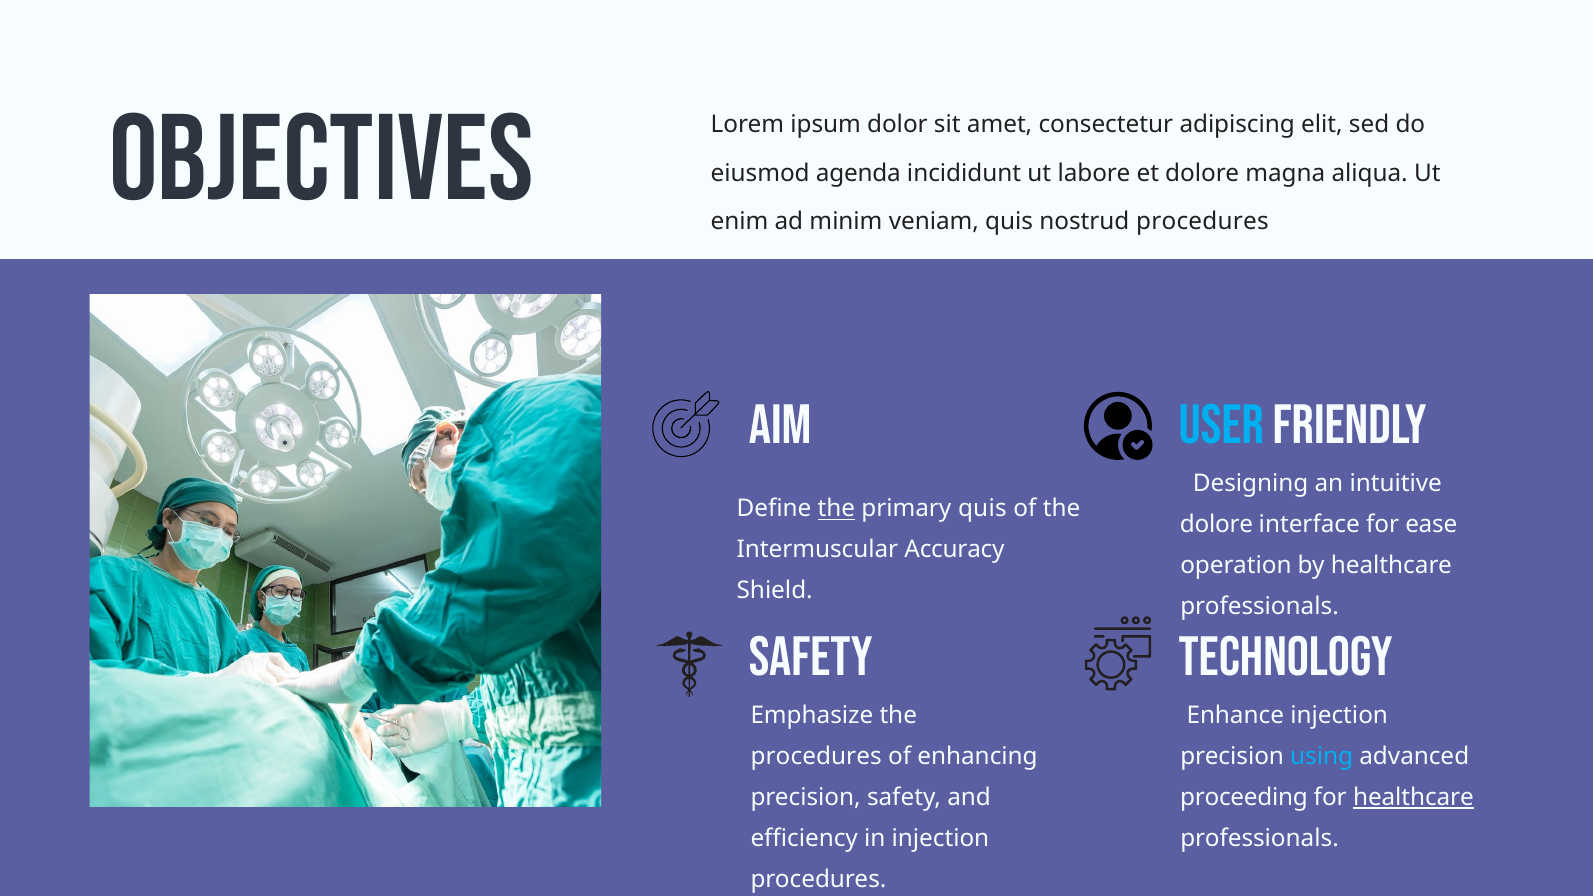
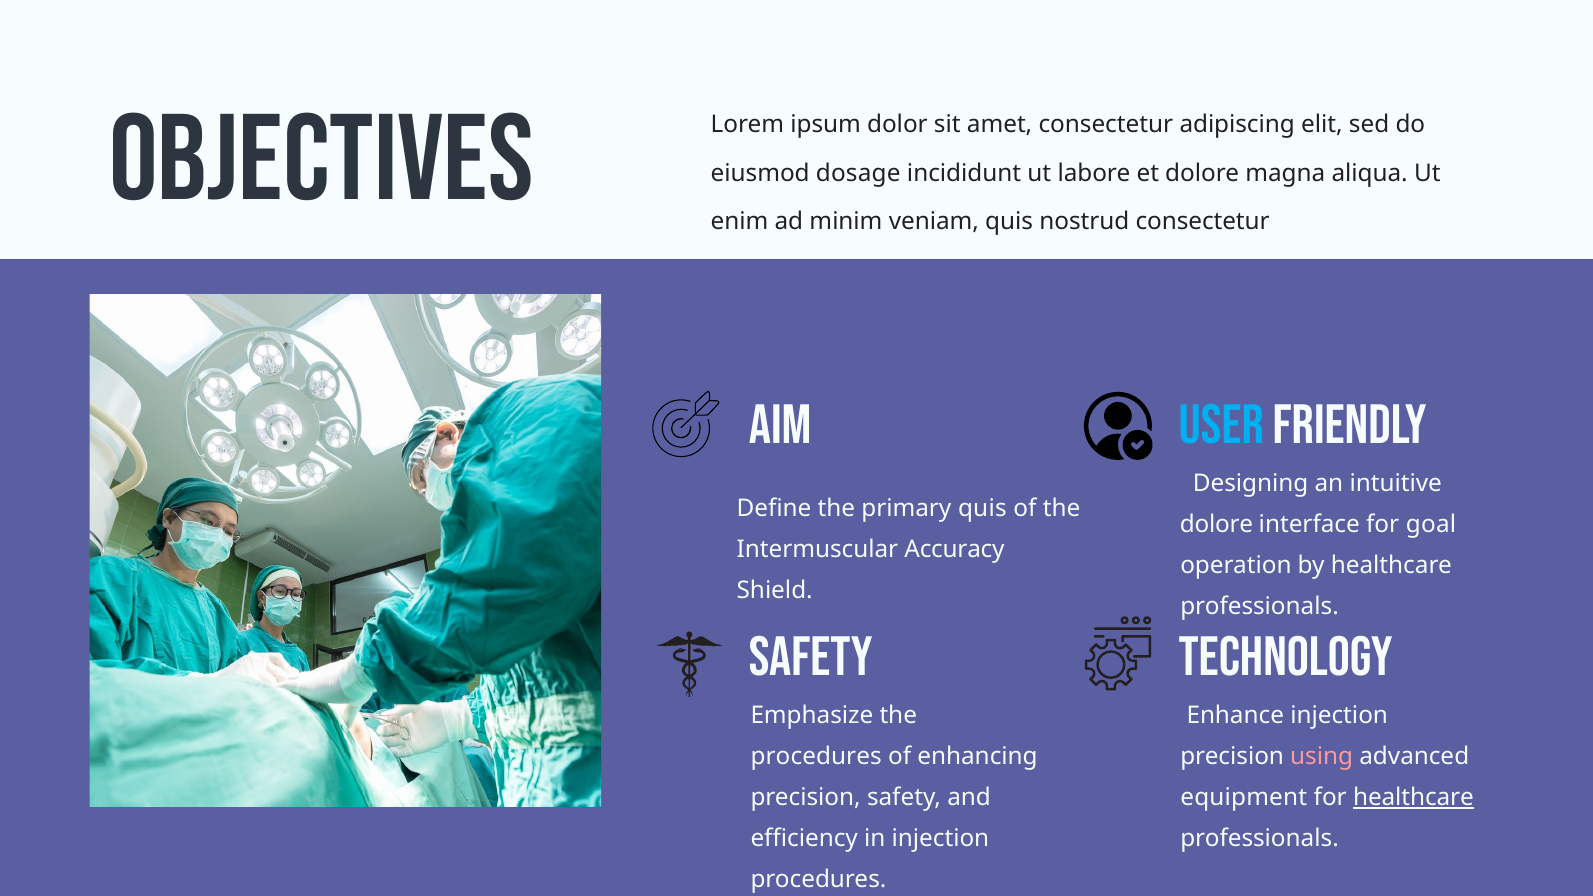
agenda: agenda -> dosage
nostrud procedures: procedures -> consectetur
the at (836, 509) underline: present -> none
ease: ease -> goal
using colour: light blue -> pink
proceeding: proceeding -> equipment
